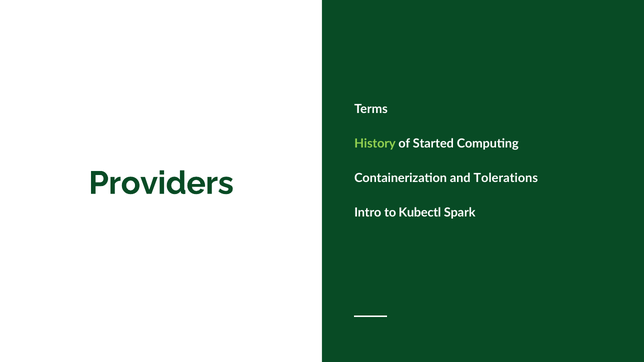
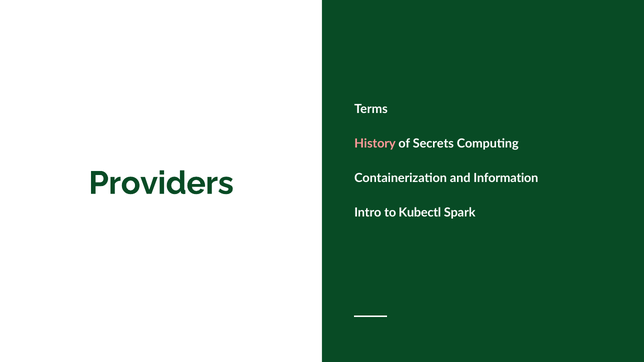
History colour: light green -> pink
Started: Started -> Secrets
Tolerations: Tolerations -> Information
